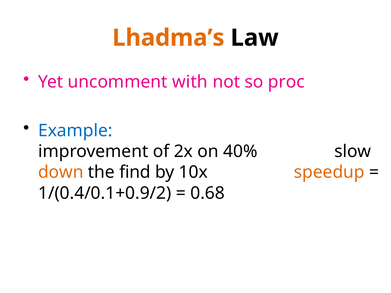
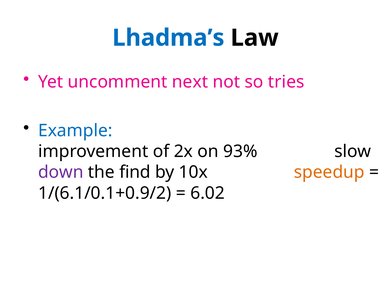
Lhadma’s colour: orange -> blue
with: with -> next
proc: proc -> tries
40%: 40% -> 93%
down colour: orange -> purple
1/(0.4/0.1+0.9/2: 1/(0.4/0.1+0.9/2 -> 1/(6.1/0.1+0.9/2
0.68: 0.68 -> 6.02
